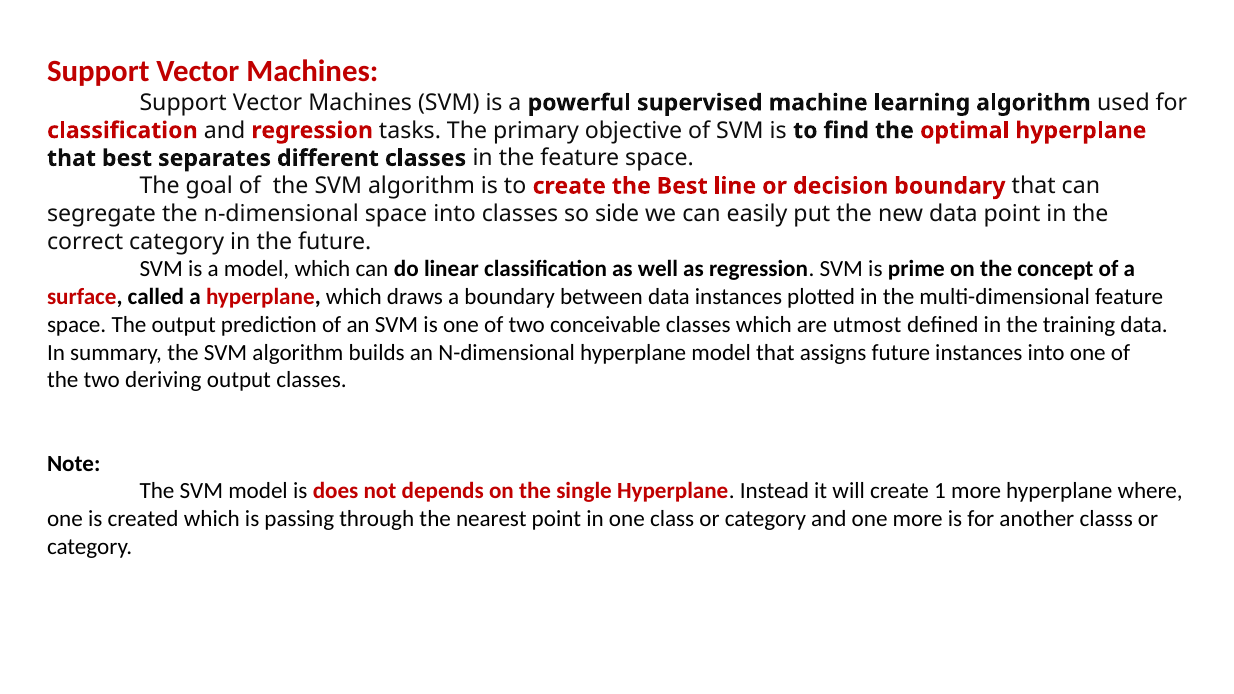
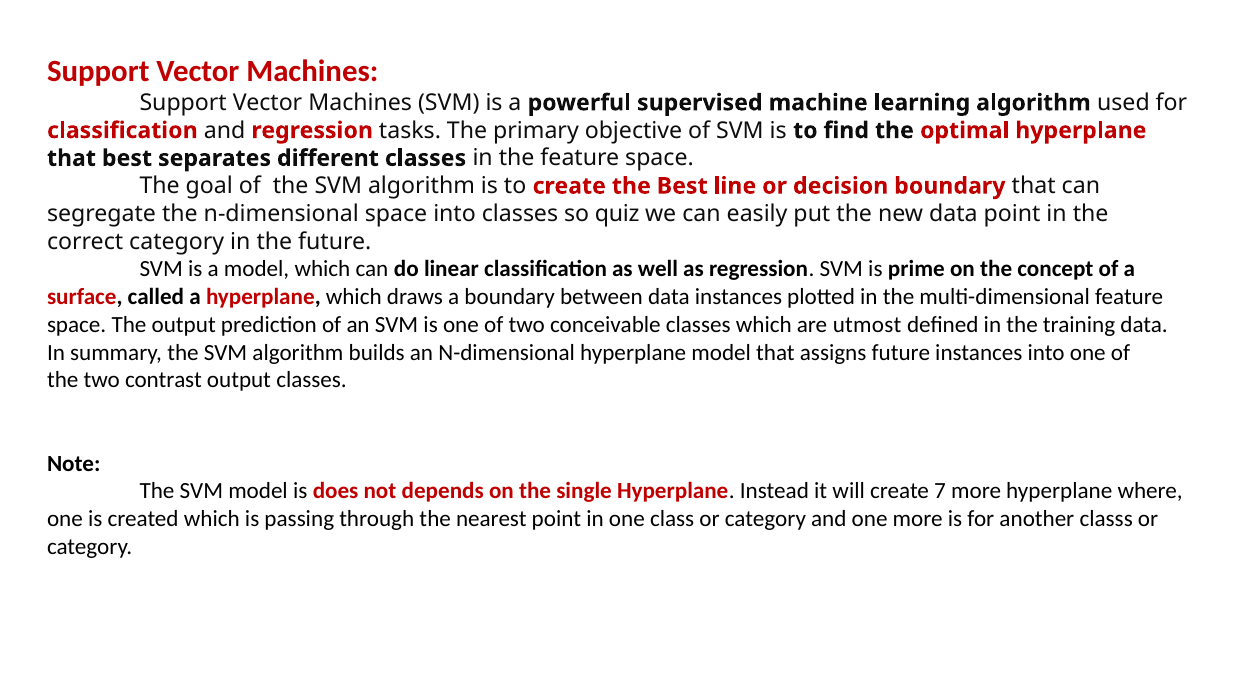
side: side -> quiz
deriving: deriving -> contrast
1: 1 -> 7
